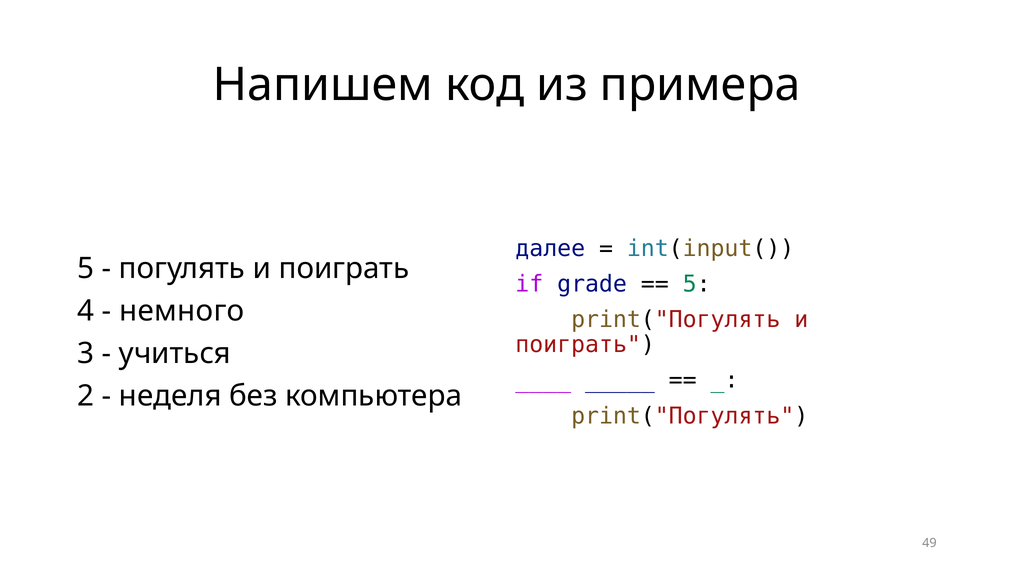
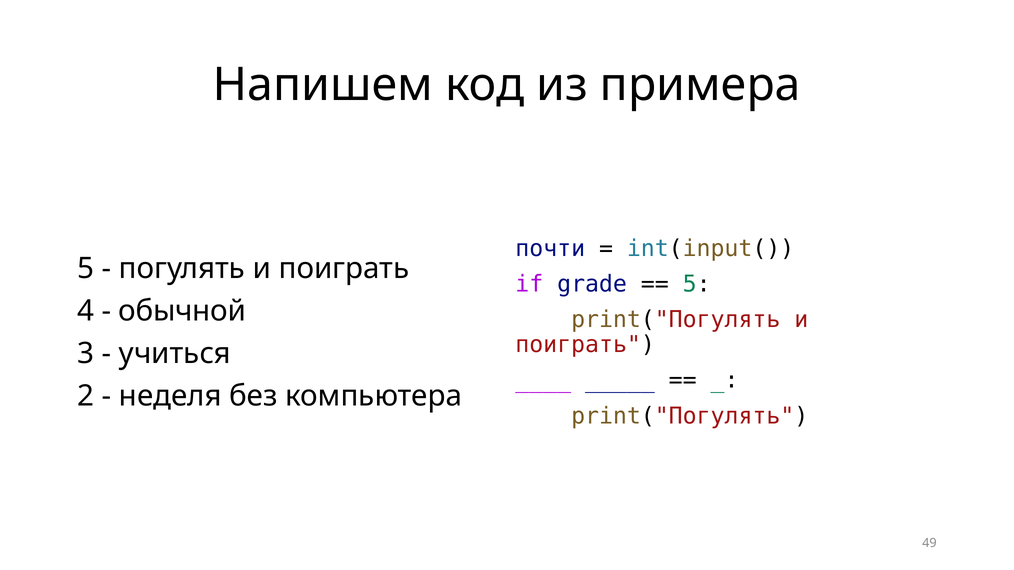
далее: далее -> почти
немного: немного -> обычной
